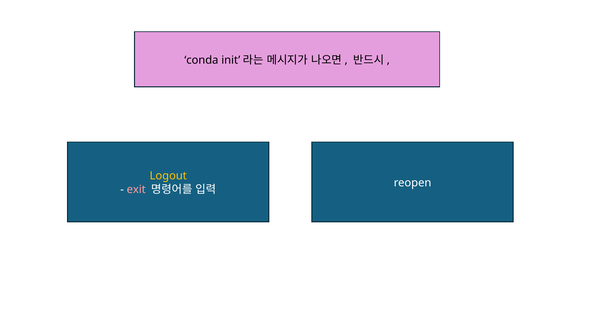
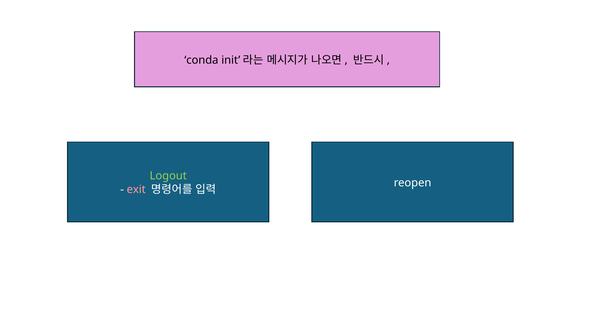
Logout colour: yellow -> light green
